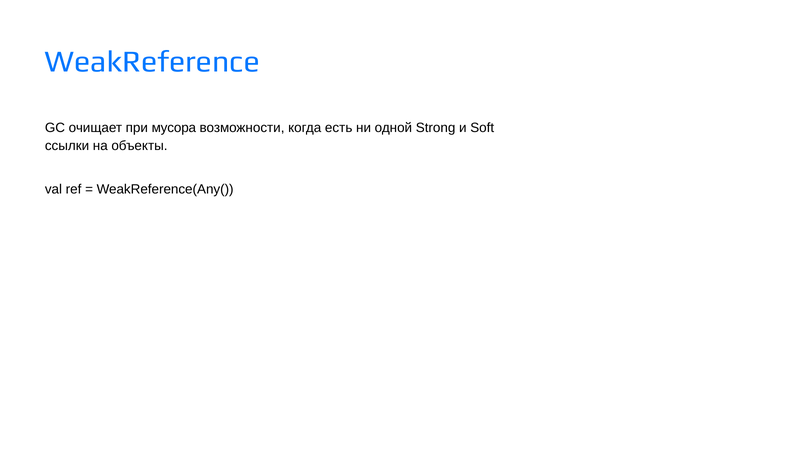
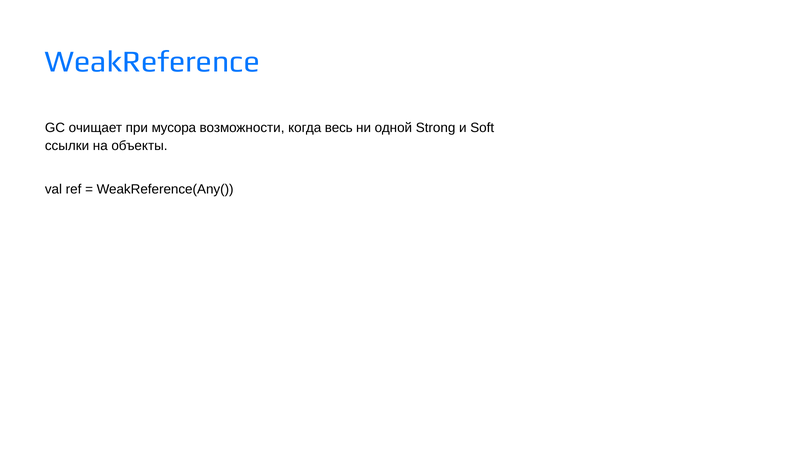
есть: есть -> весь
